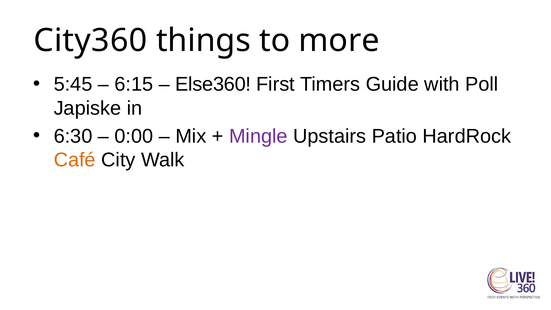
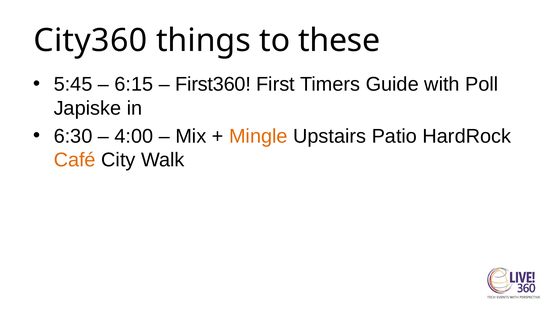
more: more -> these
Else360: Else360 -> First360
0:00: 0:00 -> 4:00
Mingle colour: purple -> orange
